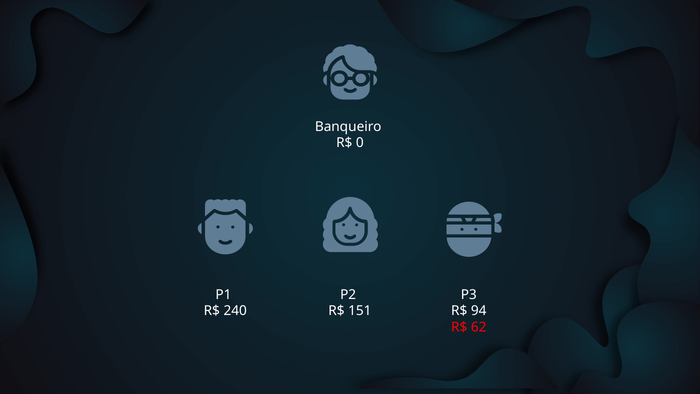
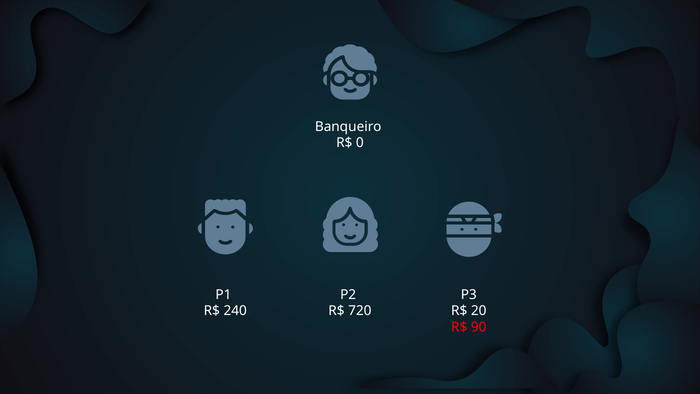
151: 151 -> 720
94: 94 -> 20
62: 62 -> 90
